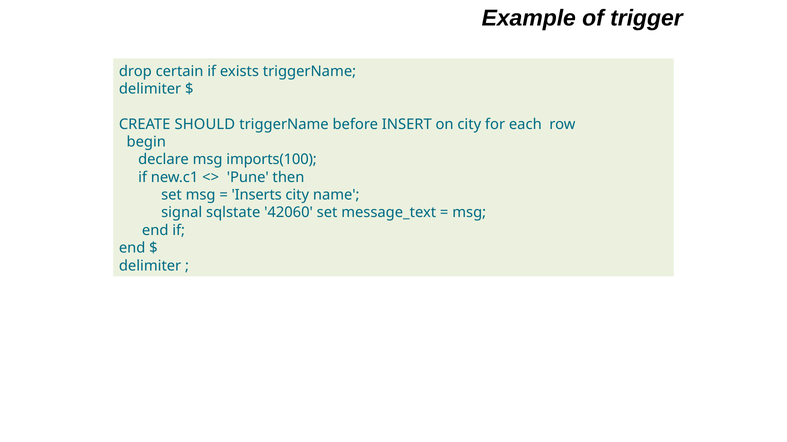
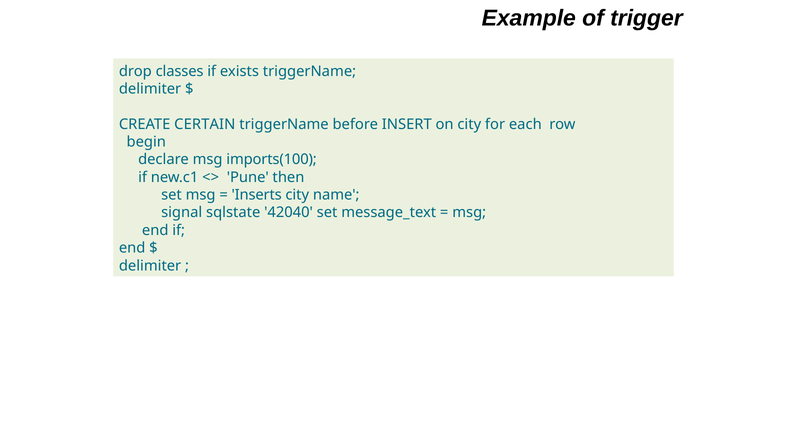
certain: certain -> classes
SHOULD: SHOULD -> CERTAIN
42060: 42060 -> 42040
